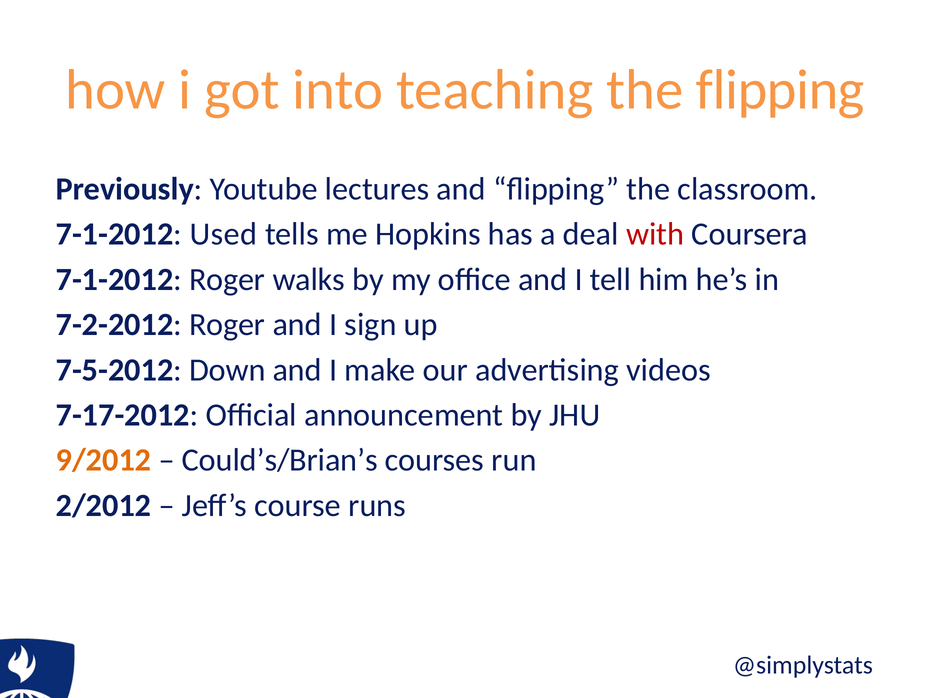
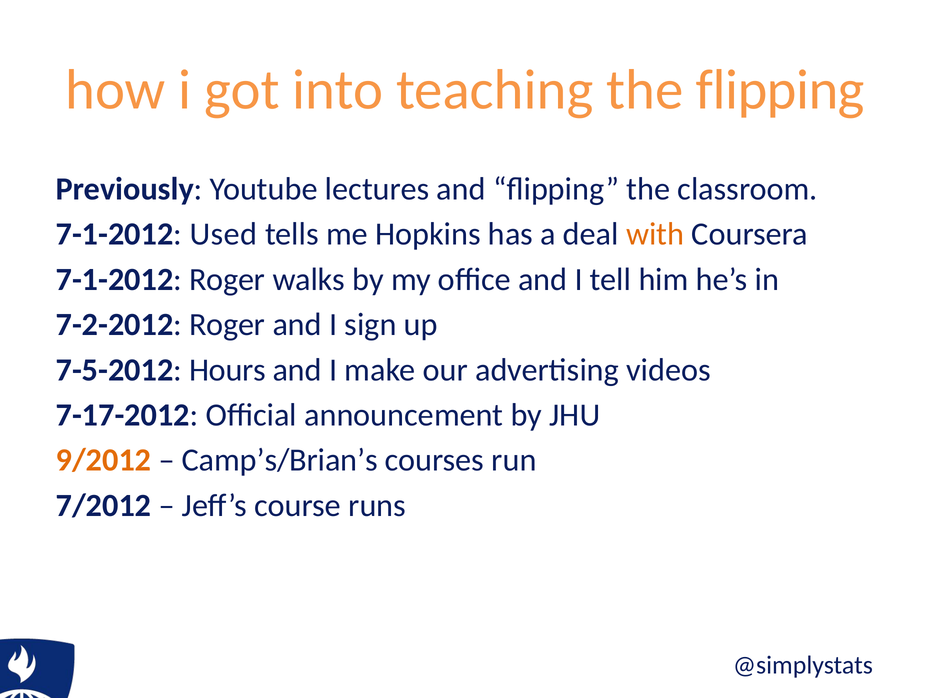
with colour: red -> orange
Down: Down -> Hours
Could’s/Brian’s: Could’s/Brian’s -> Camp’s/Brian’s
2/2012: 2/2012 -> 7/2012
